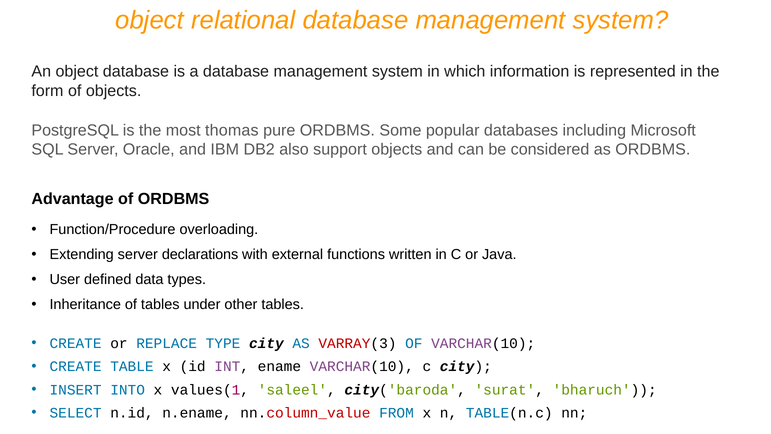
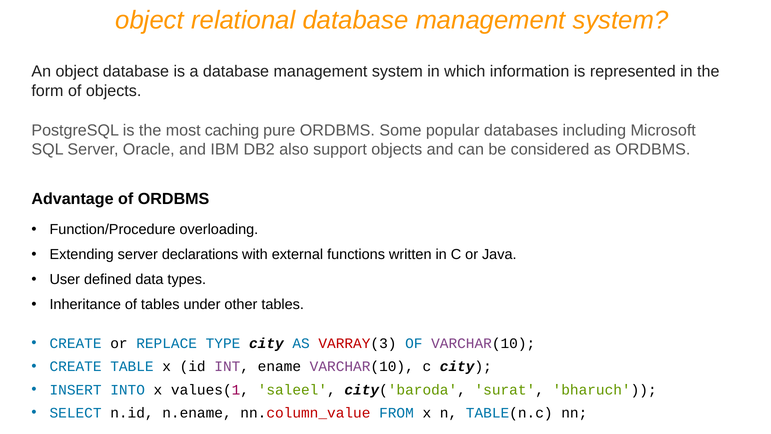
thomas: thomas -> caching
